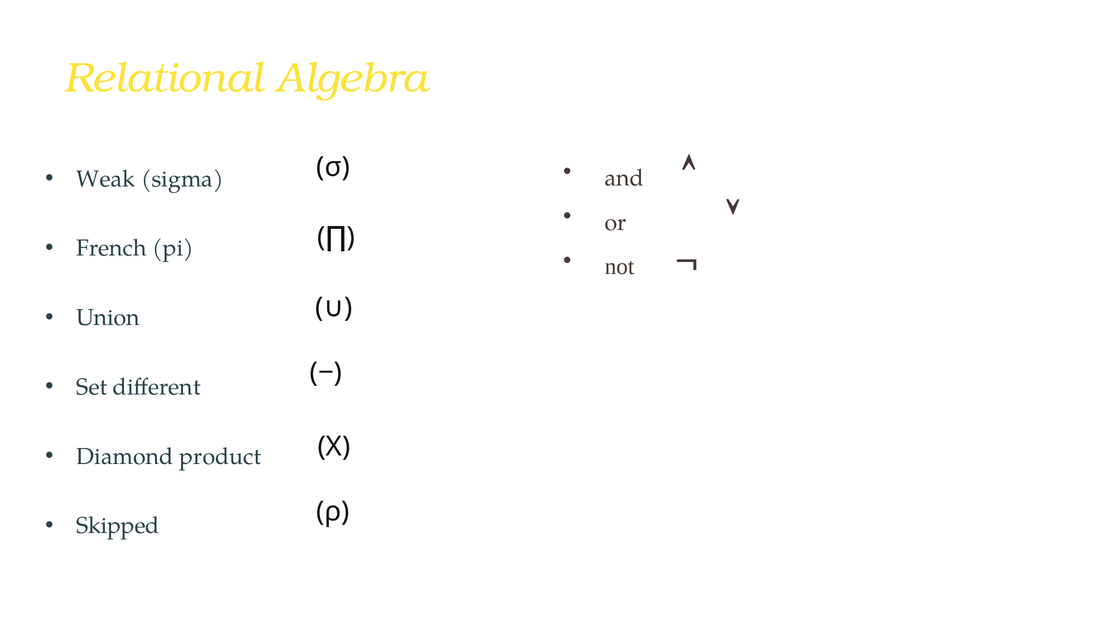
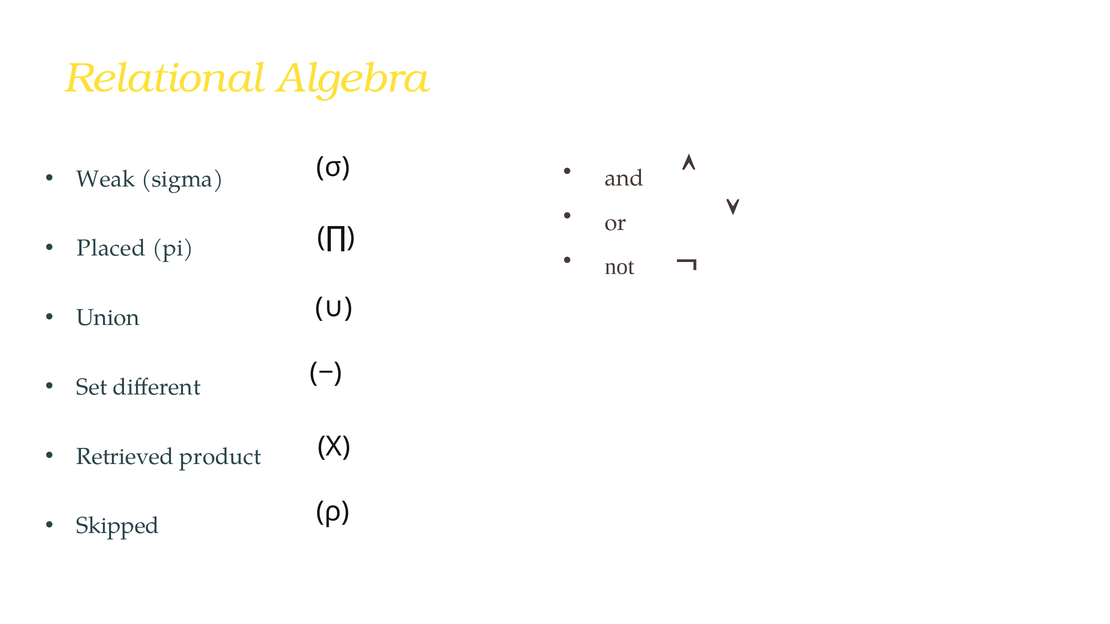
French: French -> Placed
Diamond: Diamond -> Retrieved
